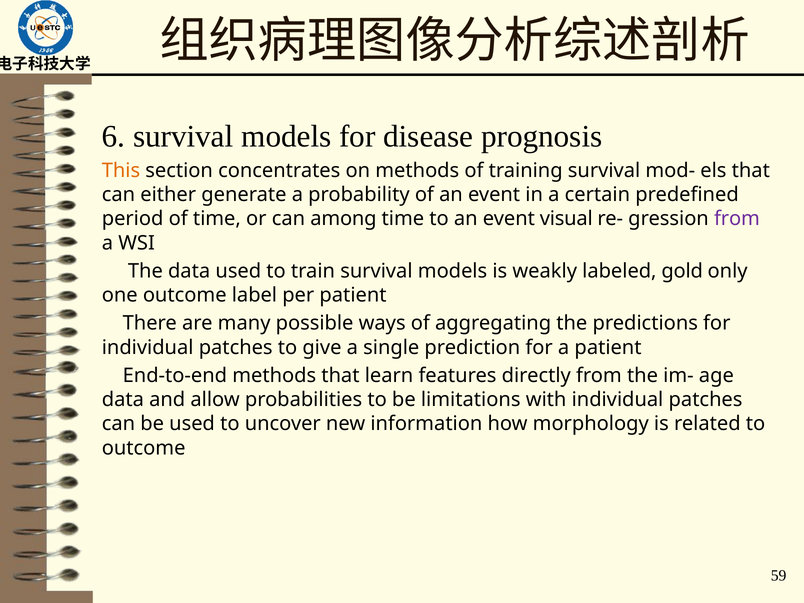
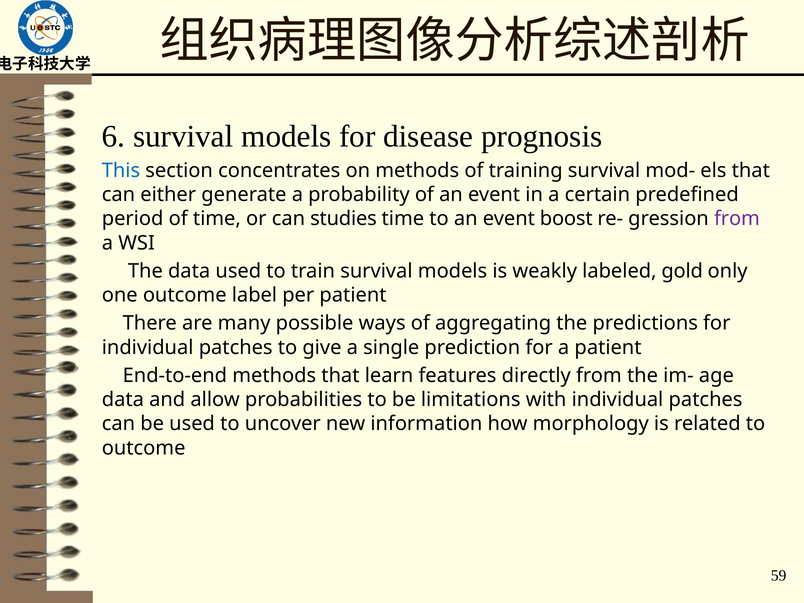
This colour: orange -> blue
among: among -> studies
visual: visual -> boost
